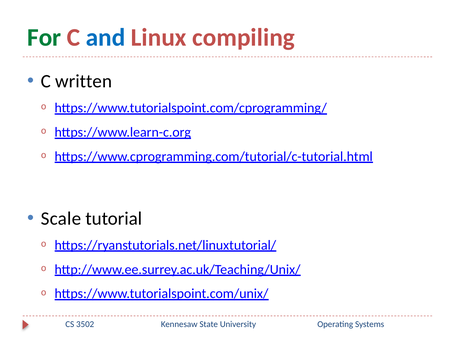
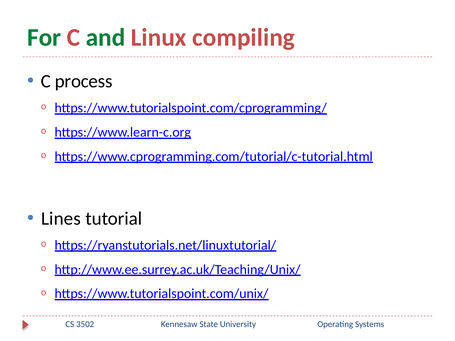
and colour: blue -> green
written: written -> process
Scale: Scale -> Lines
